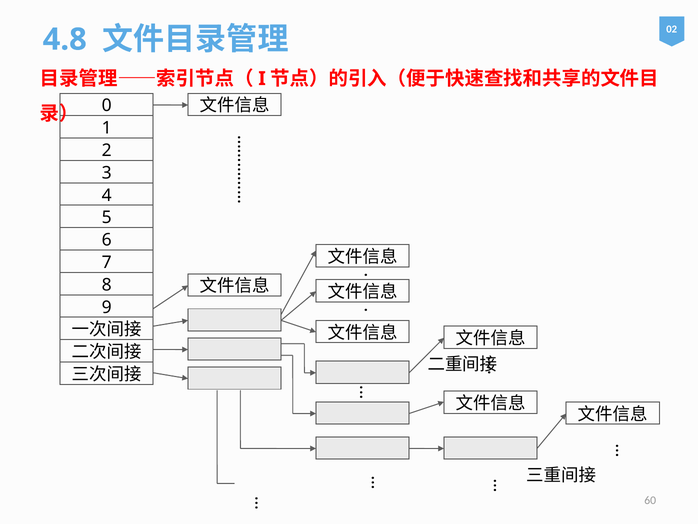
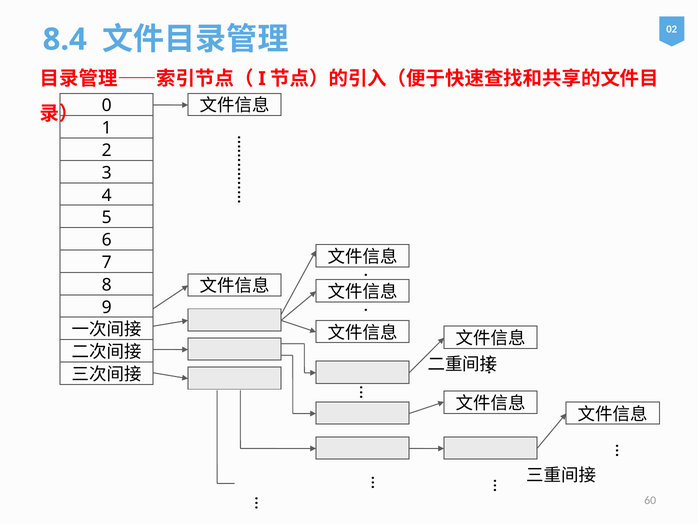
4.8: 4.8 -> 8.4
